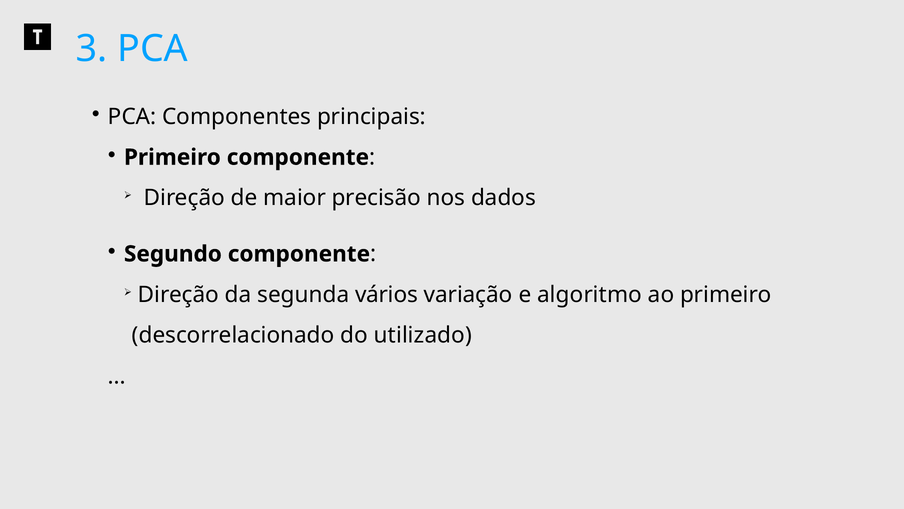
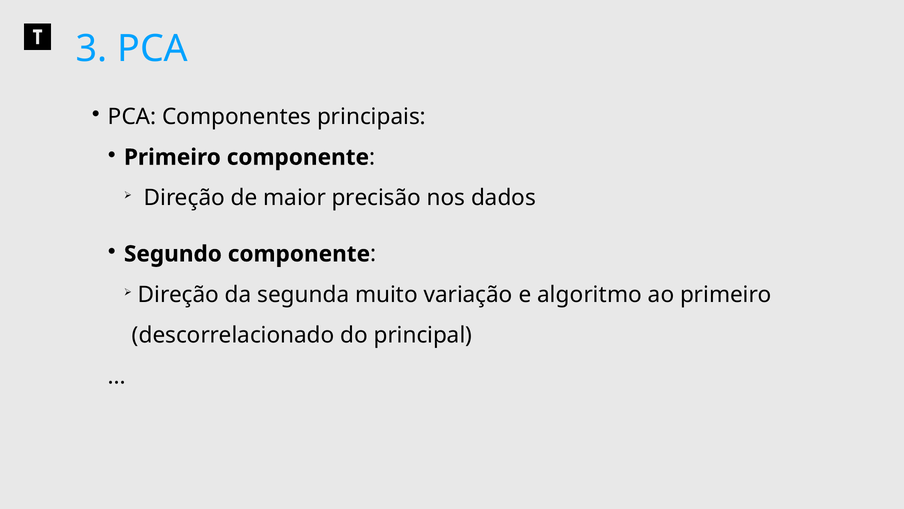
vários: vários -> muito
utilizado: utilizado -> principal
